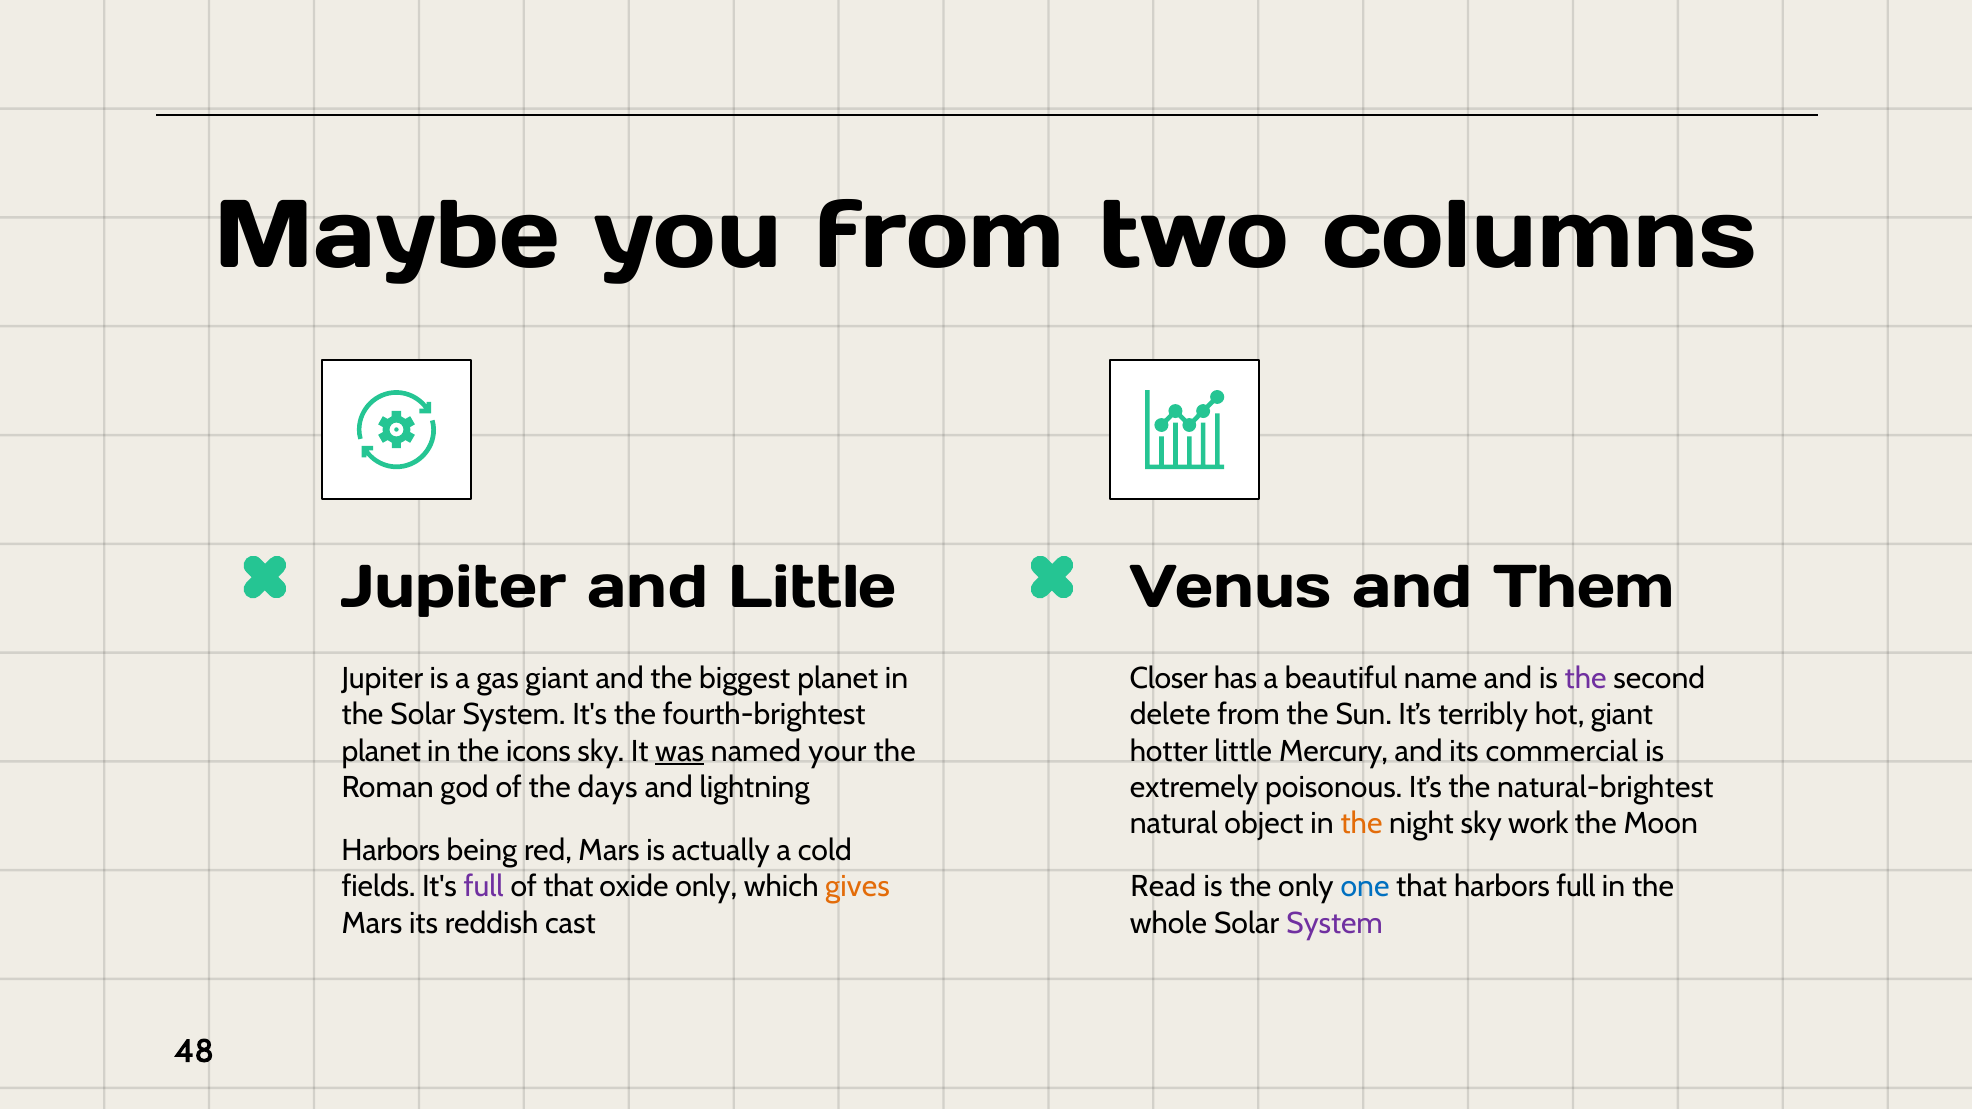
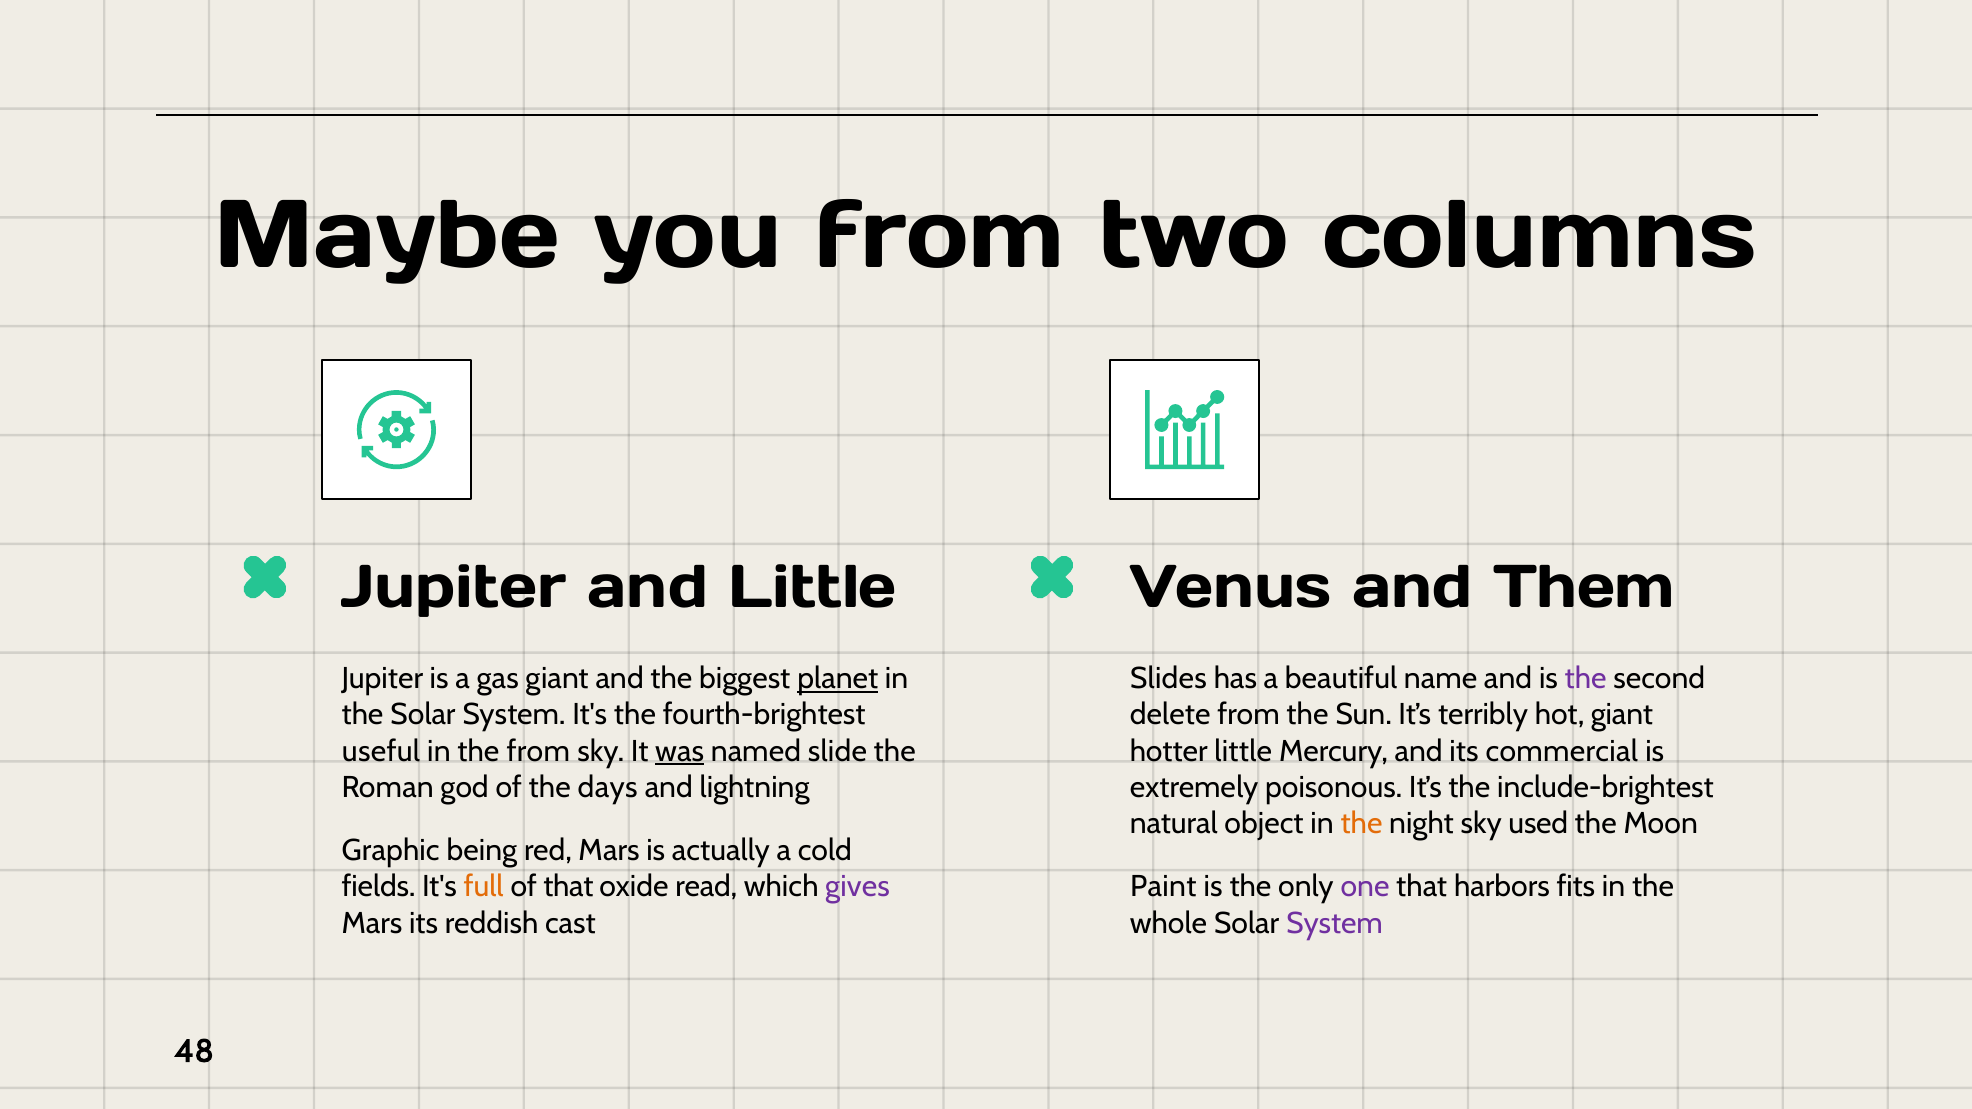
planet at (838, 679) underline: none -> present
Closer: Closer -> Slides
planet at (381, 751): planet -> useful
the icons: icons -> from
your: your -> slide
natural-brightest: natural-brightest -> include-brightest
work: work -> used
Harbors at (391, 851): Harbors -> Graphic
full at (484, 887) colour: purple -> orange
oxide only: only -> read
gives colour: orange -> purple
Read: Read -> Paint
one colour: blue -> purple
harbors full: full -> fits
